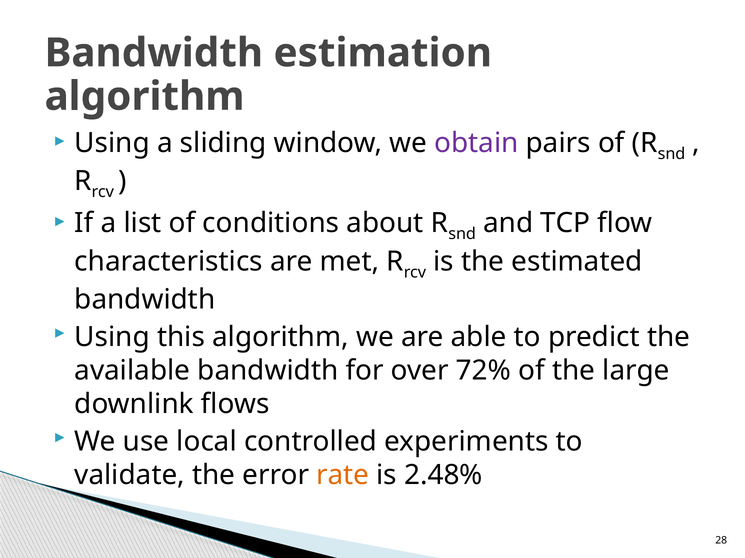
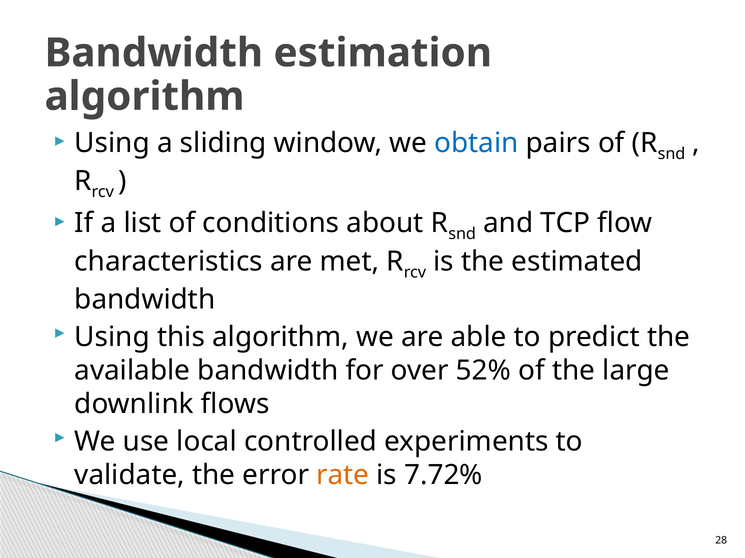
obtain colour: purple -> blue
72%: 72% -> 52%
2.48%: 2.48% -> 7.72%
